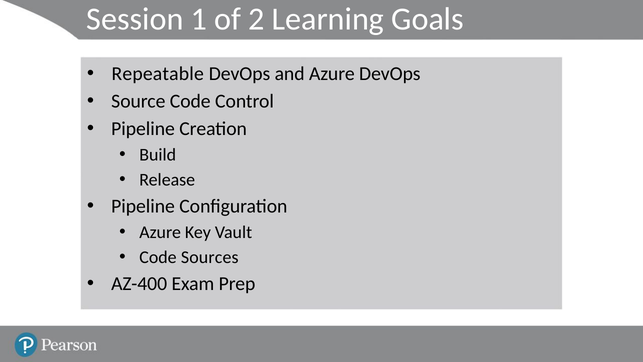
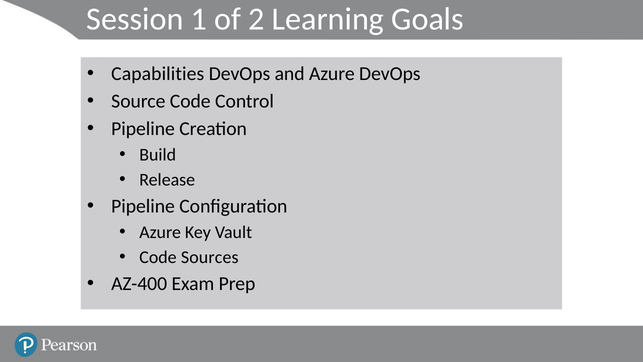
Repeatable: Repeatable -> Capabilities
